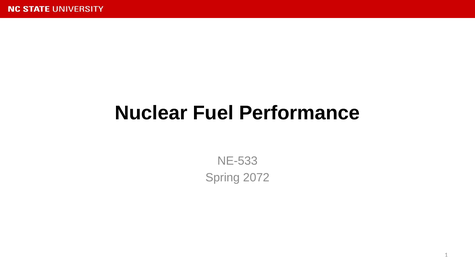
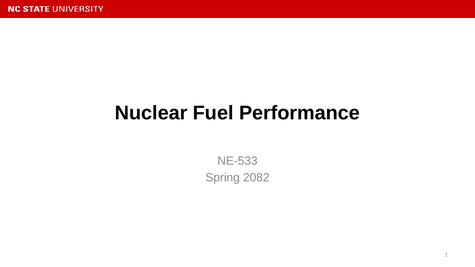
2072: 2072 -> 2082
